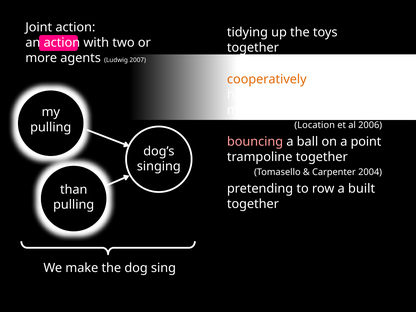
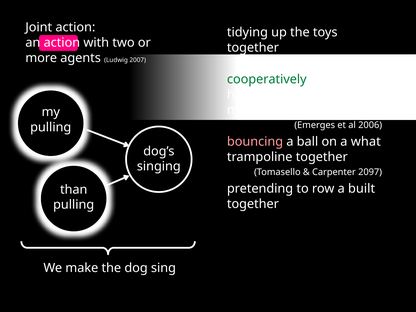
cooperatively colour: orange -> green
Location: Location -> Emerges
point: point -> what
2004: 2004 -> 2097
